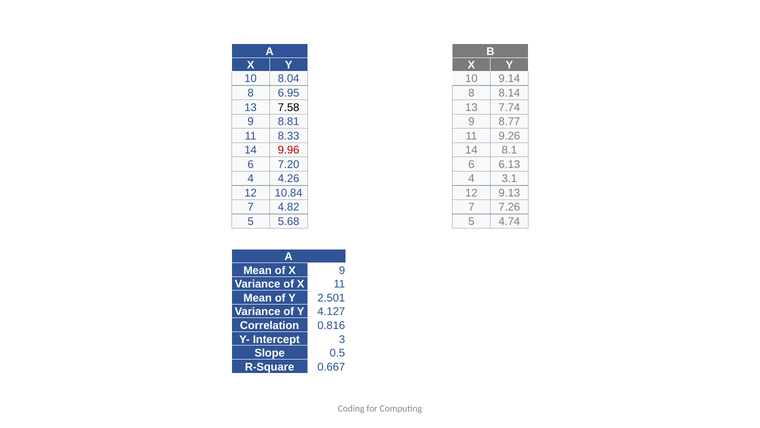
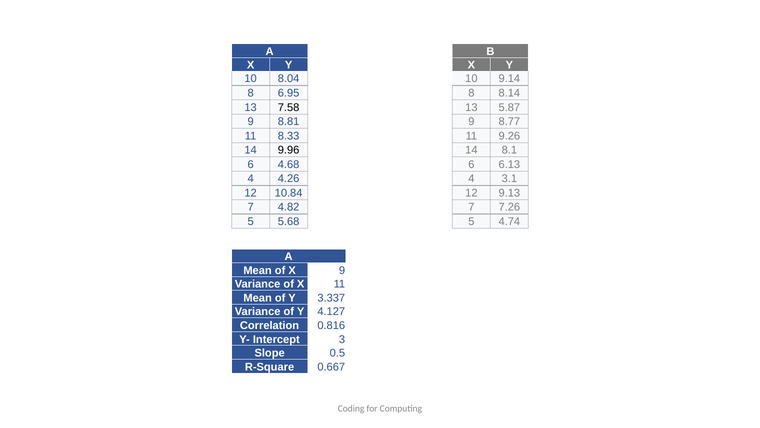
7.74: 7.74 -> 5.87
9.96 colour: red -> black
7.20: 7.20 -> 4.68
2.501: 2.501 -> 3.337
